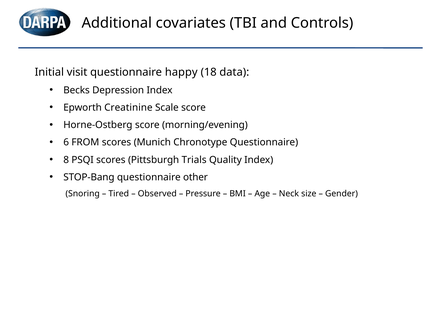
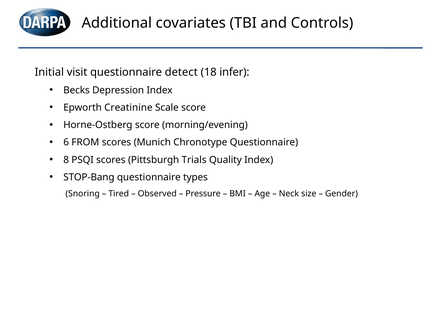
happy: happy -> detect
data: data -> infer
other: other -> types
